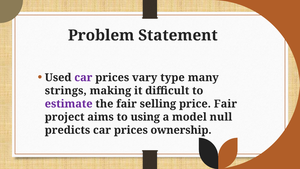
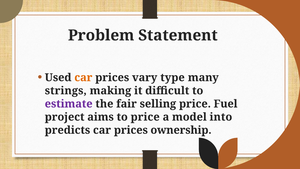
car at (83, 77) colour: purple -> orange
price Fair: Fair -> Fuel
to using: using -> price
null: null -> into
